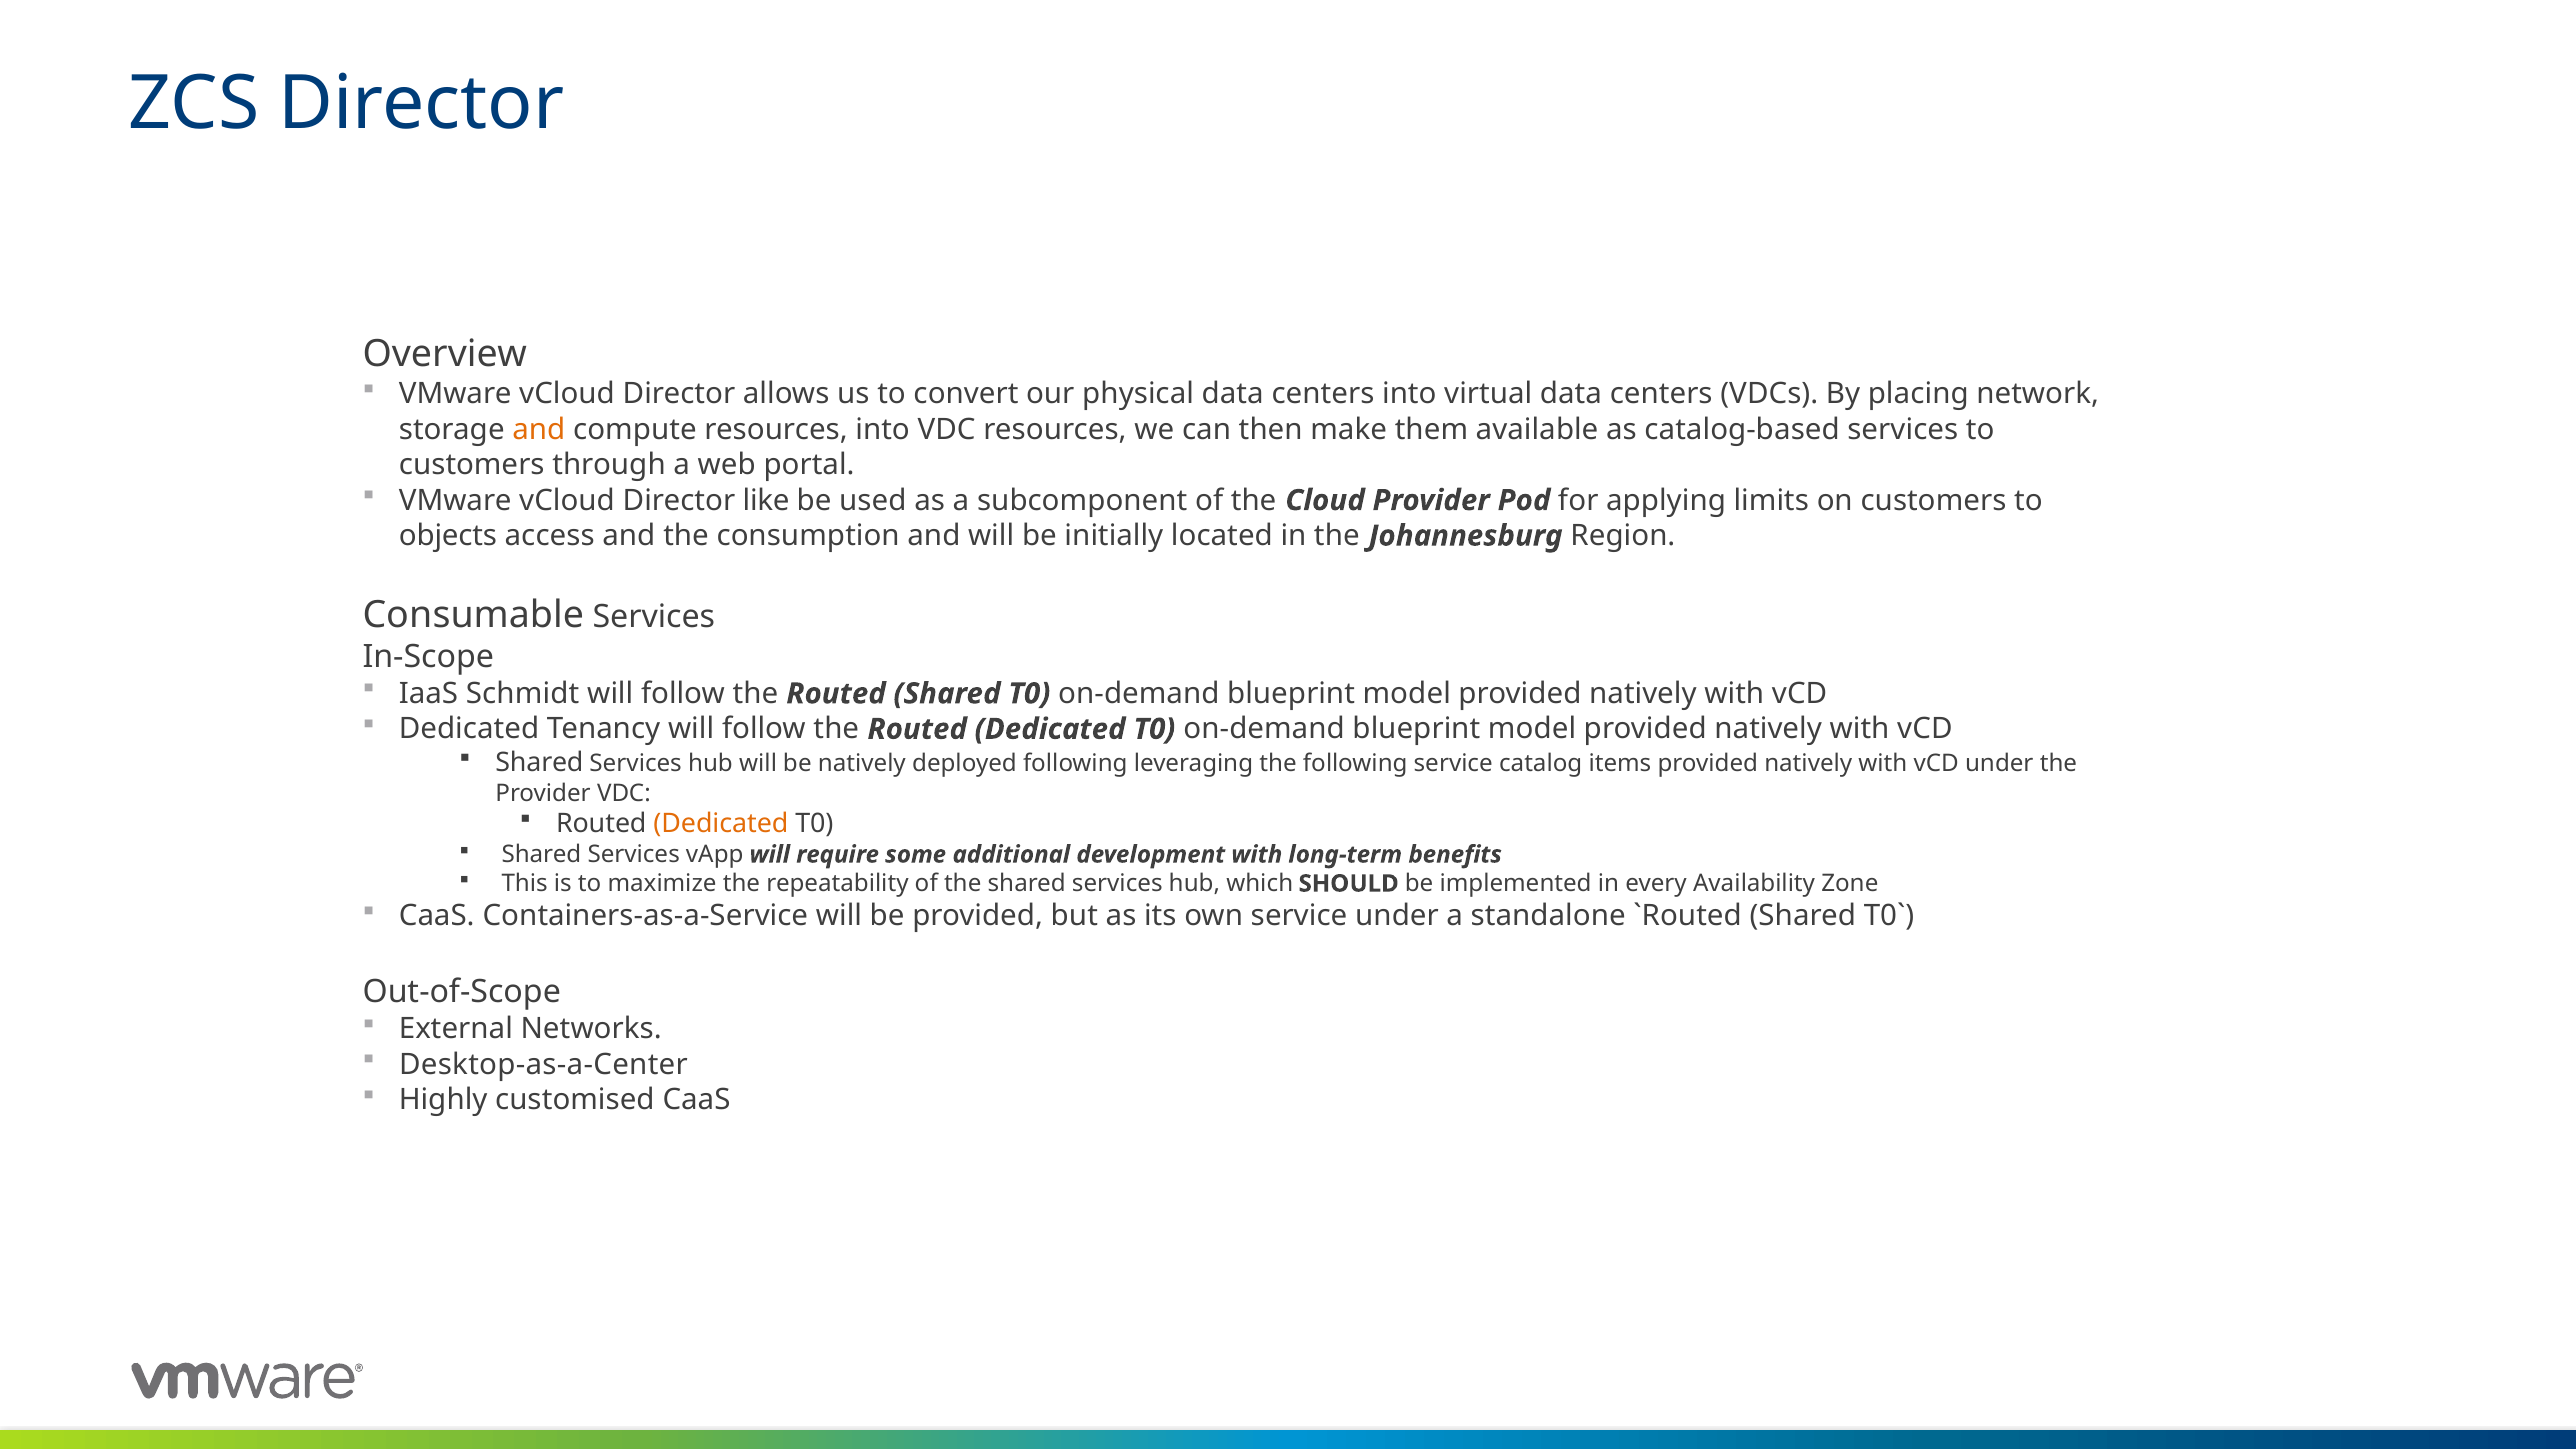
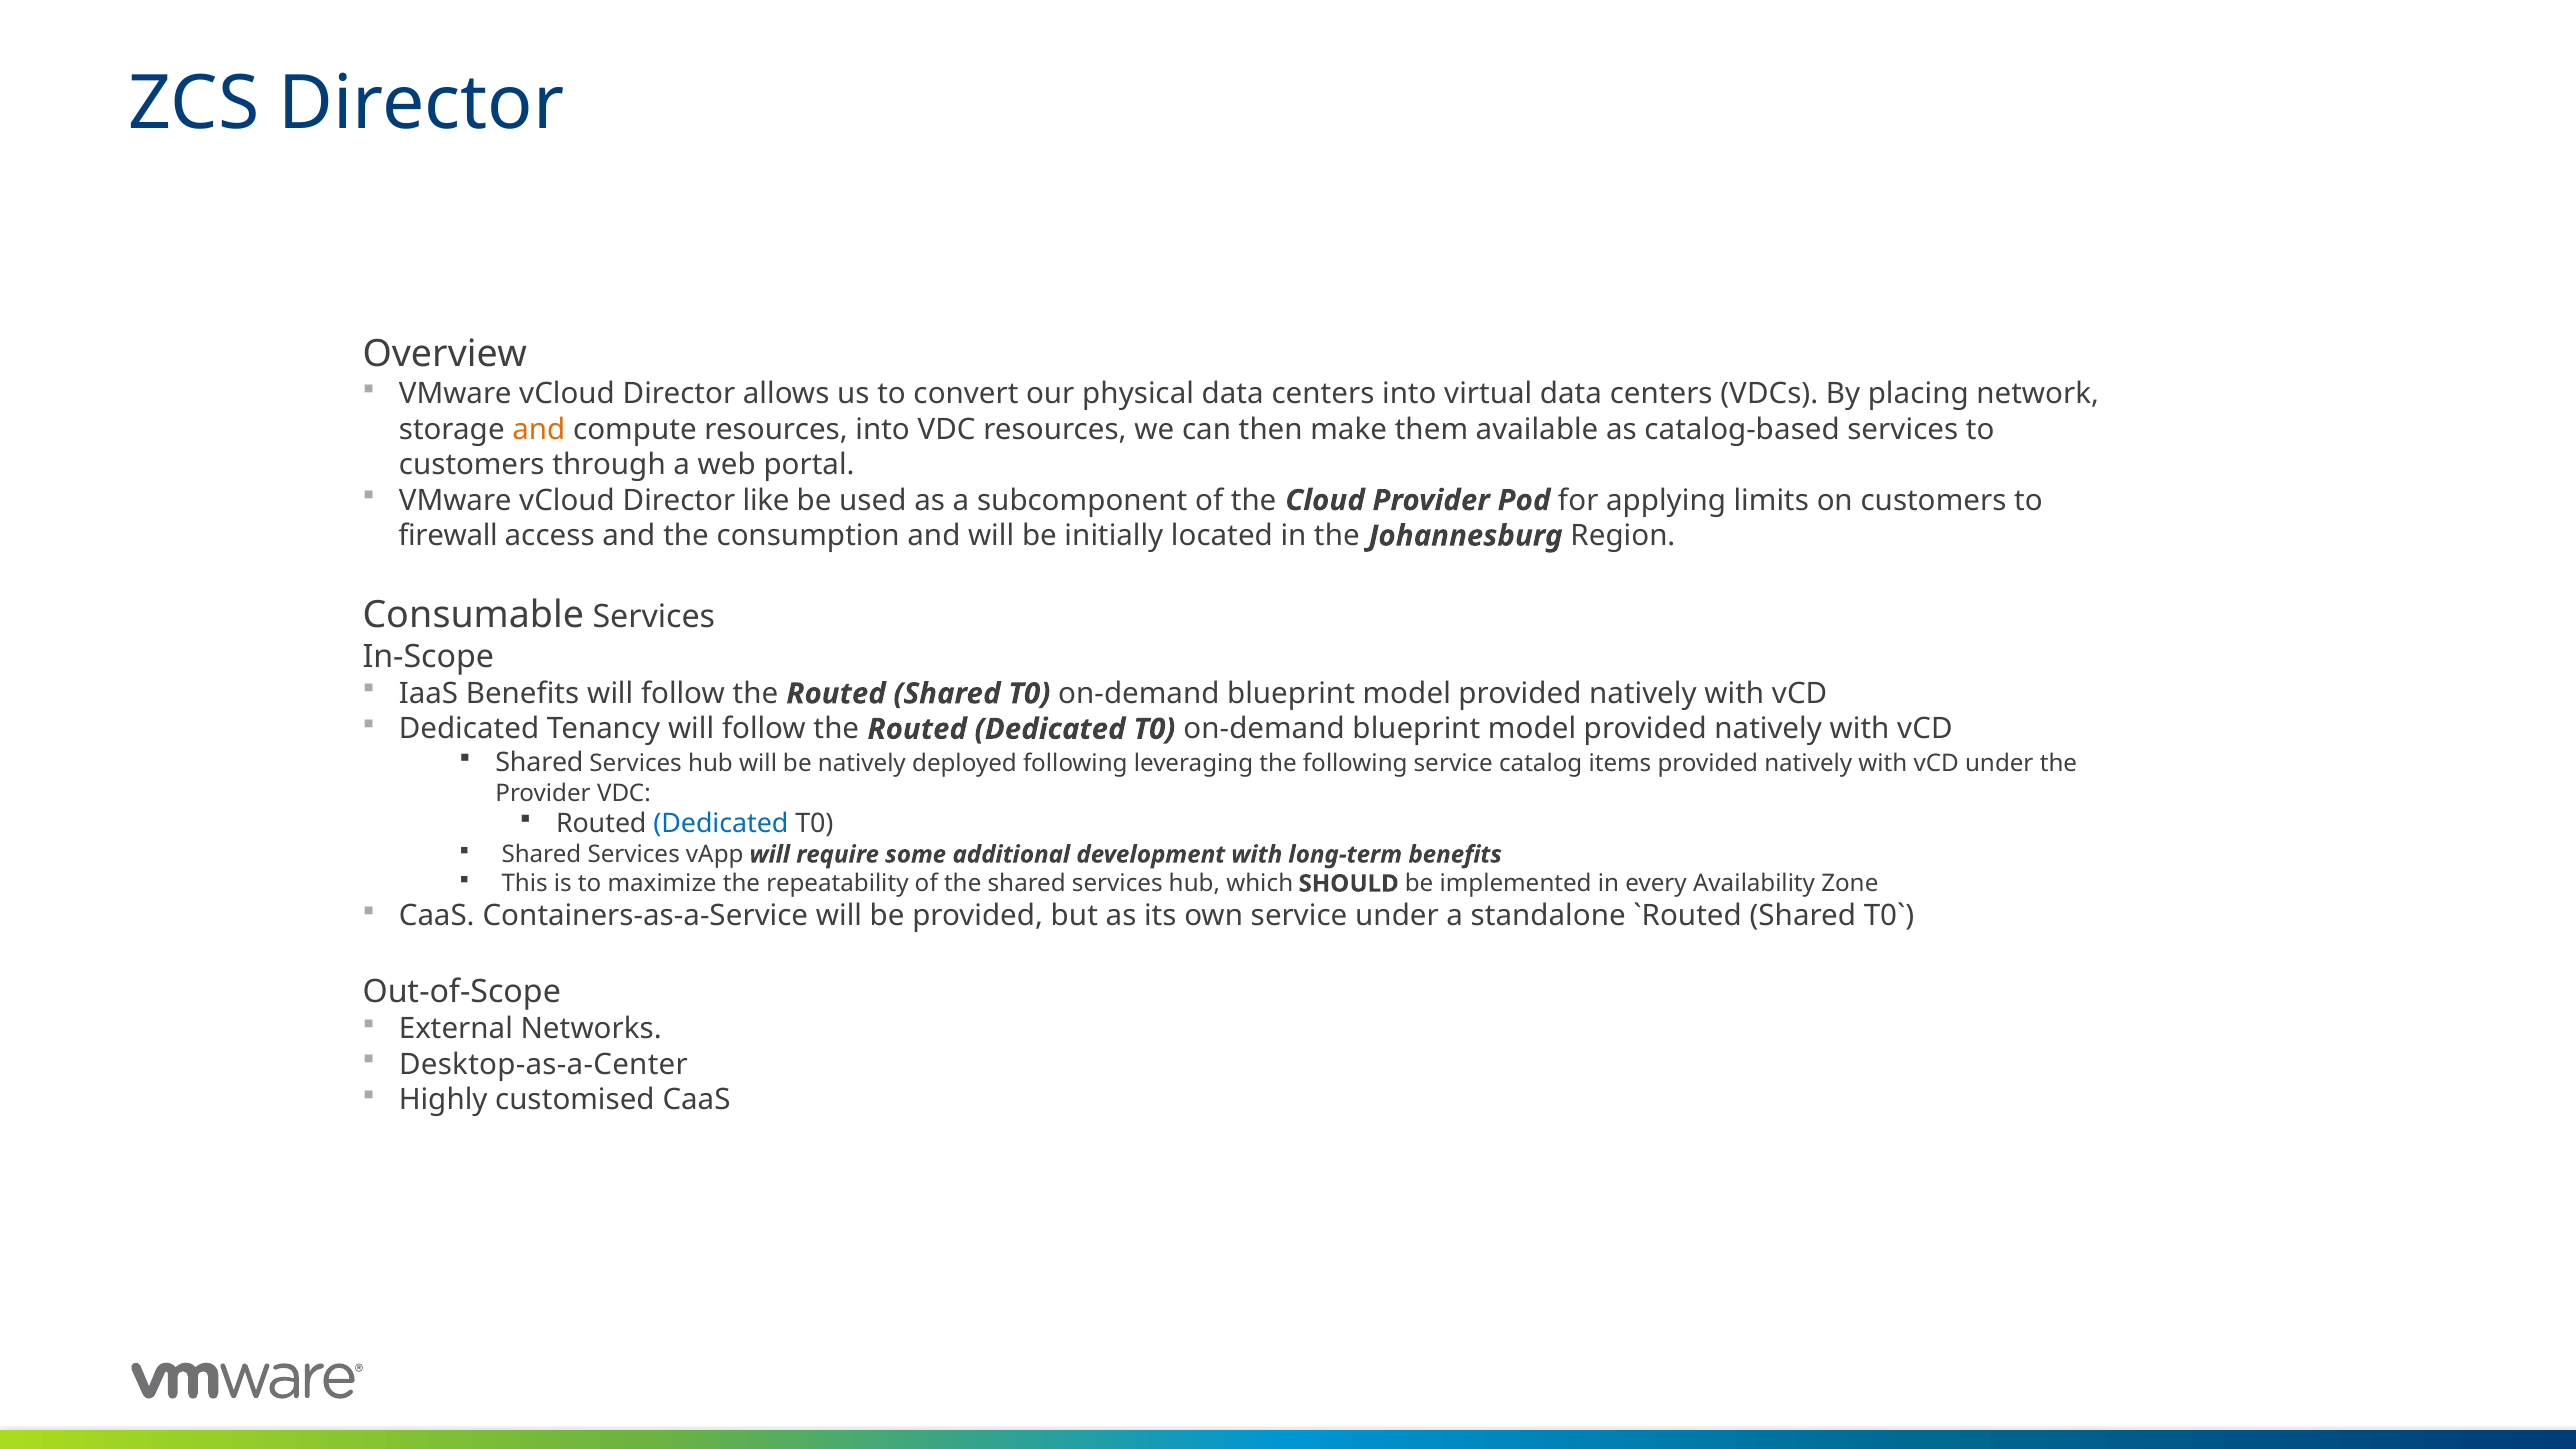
objects: objects -> firewall
IaaS Schmidt: Schmidt -> Benefits
Dedicated at (721, 824) colour: orange -> blue
